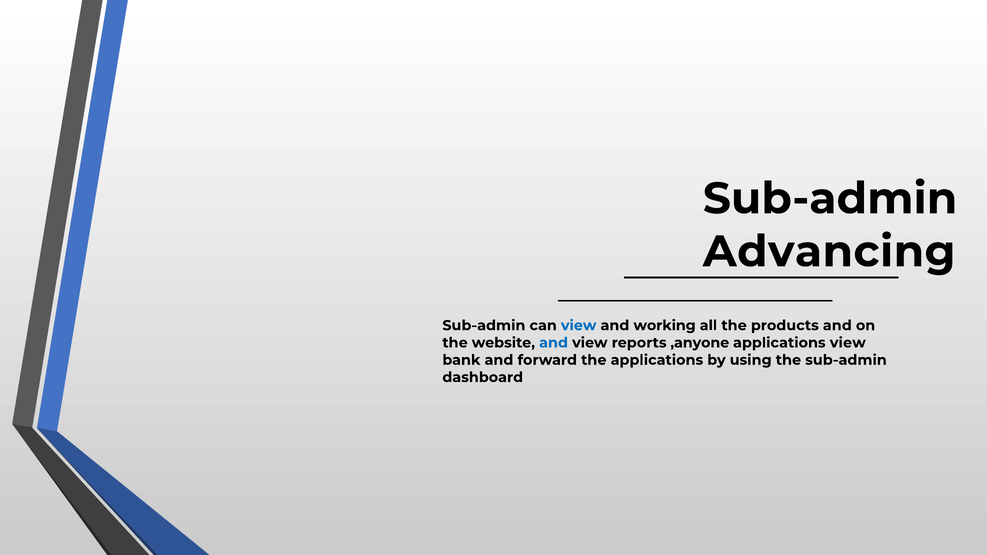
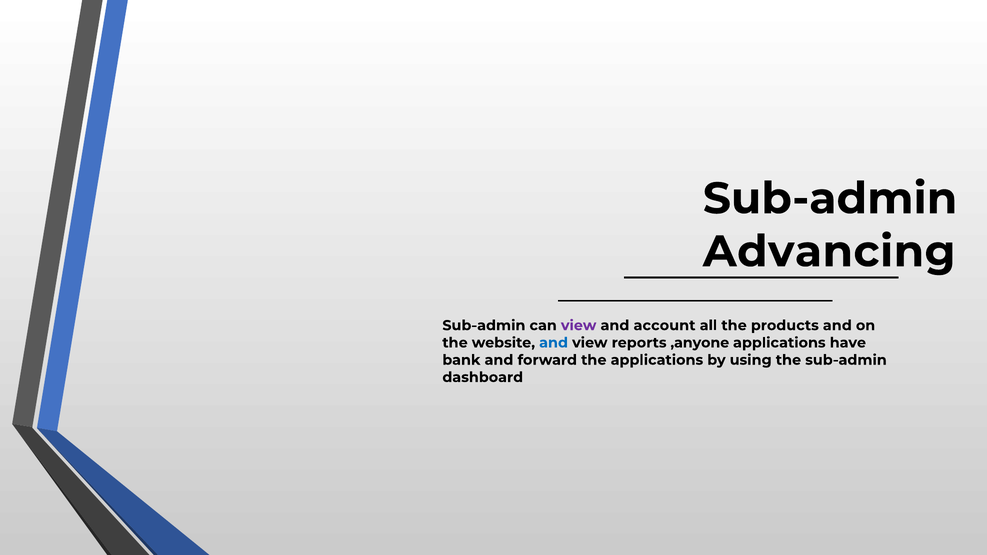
view at (579, 326) colour: blue -> purple
working: working -> account
applications view: view -> have
